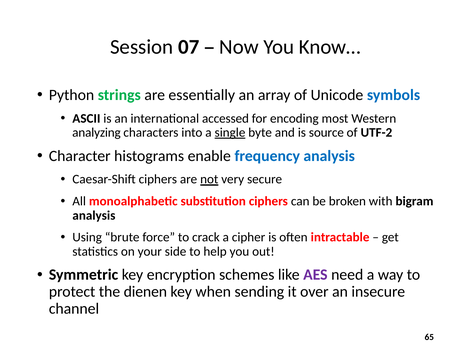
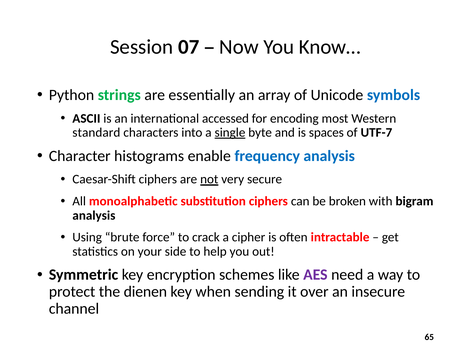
analyzing: analyzing -> standard
source: source -> spaces
UTF-2: UTF-2 -> UTF-7
